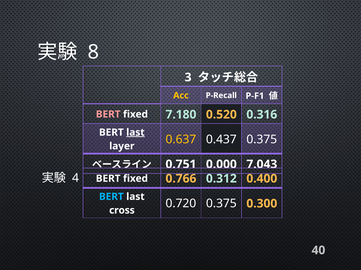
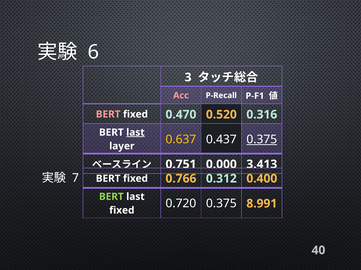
8: 8 -> 6
Acc colour: yellow -> pink
7.180: 7.180 -> 0.470
0.375 at (262, 140) underline: none -> present
7.043: 7.043 -> 3.413
4: 4 -> 7
BERT at (111, 197) colour: light blue -> light green
0.300: 0.300 -> 8.991
cross at (122, 211): cross -> fixed
